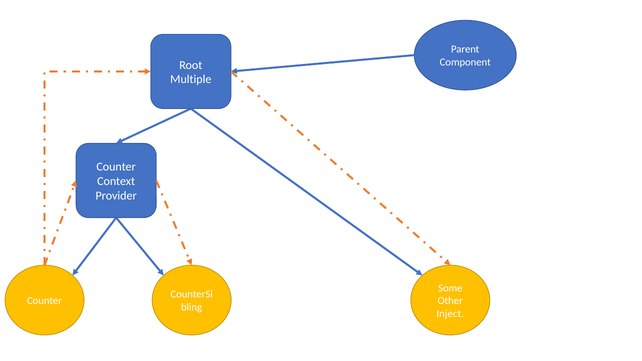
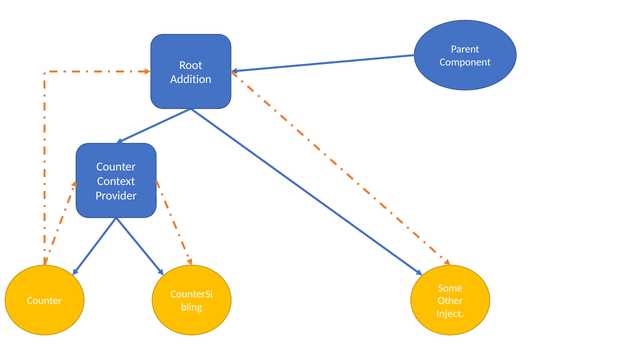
Multiple: Multiple -> Addition
